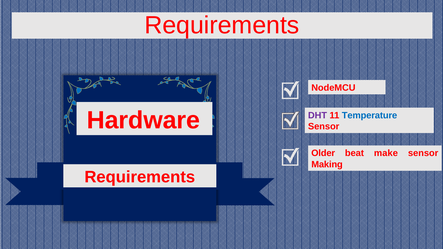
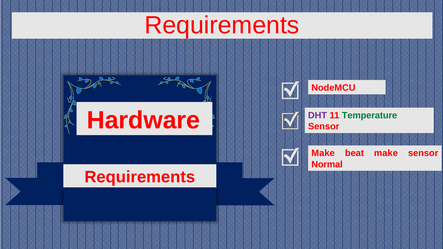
Temperature colour: blue -> green
Older at (323, 153): Older -> Make
Making: Making -> Normal
